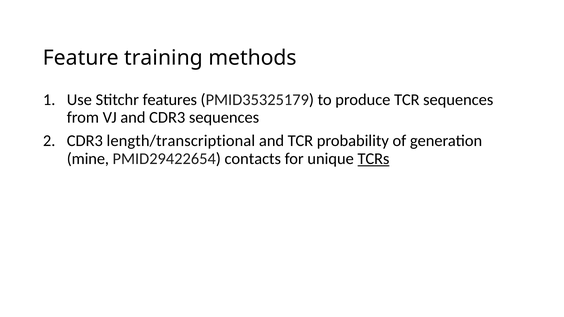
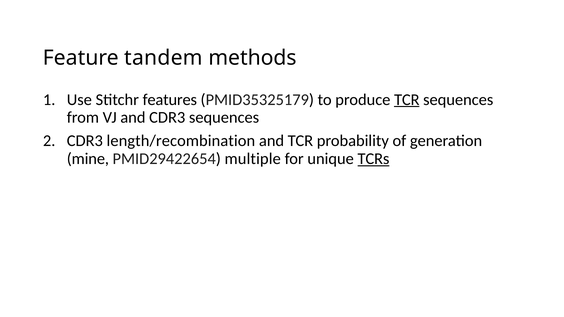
training: training -> tandem
TCR at (407, 100) underline: none -> present
length/transcriptional: length/transcriptional -> length/recombination
contacts: contacts -> multiple
